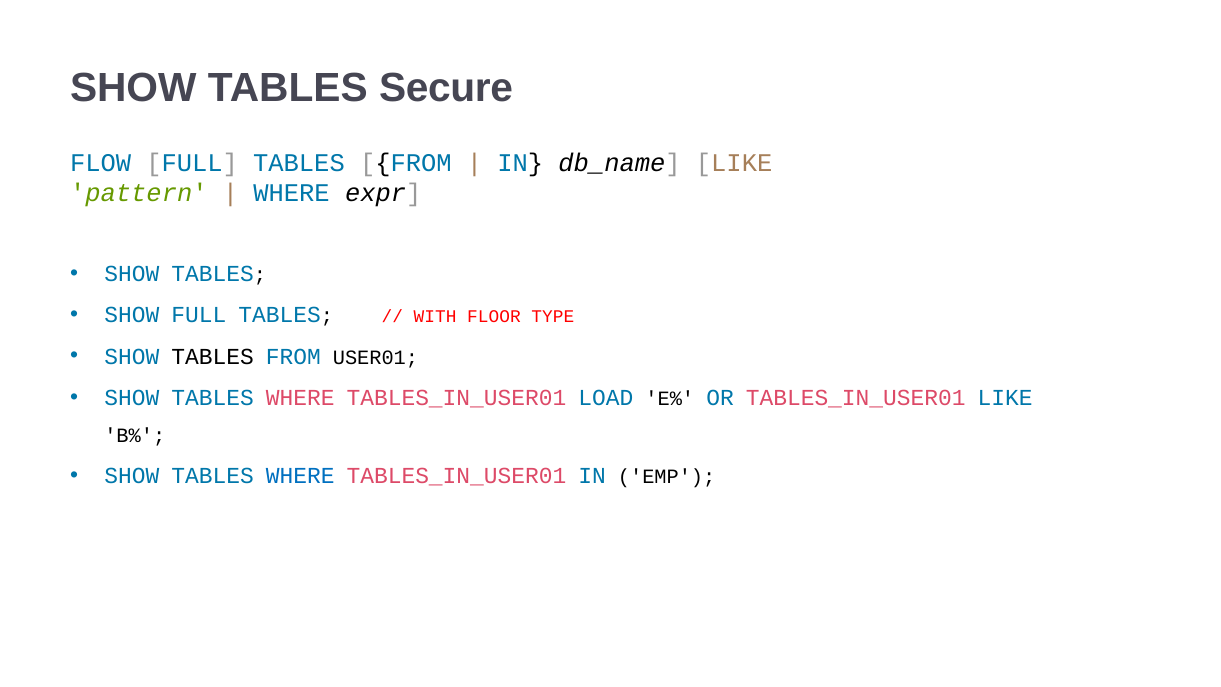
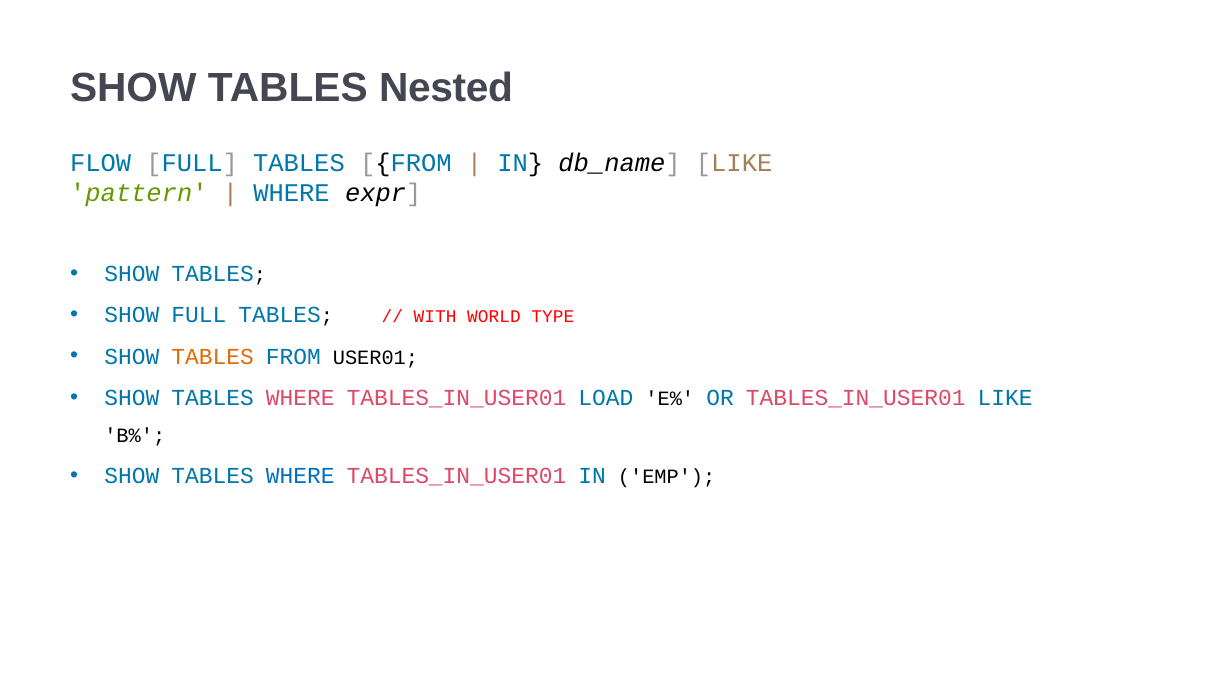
Secure: Secure -> Nested
FLOOR: FLOOR -> WORLD
TABLES at (213, 357) colour: black -> orange
